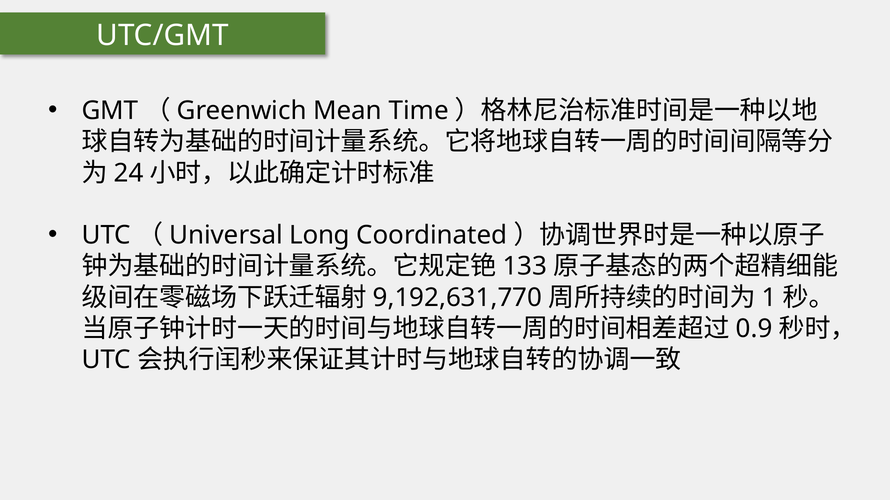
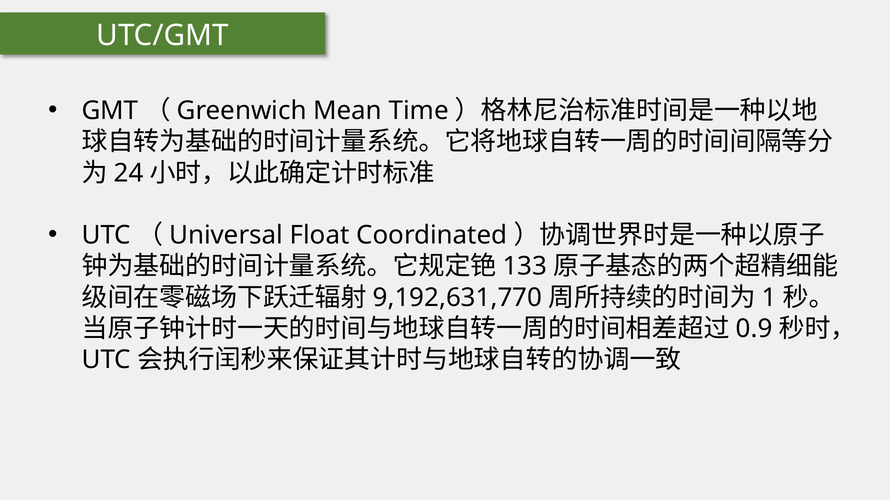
Long: Long -> Float
